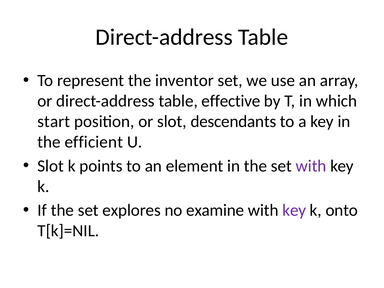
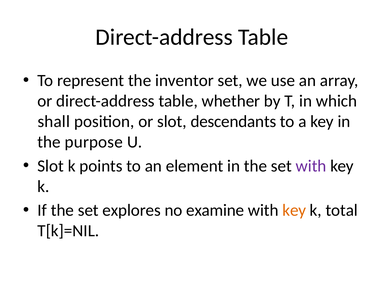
effective: effective -> whether
start: start -> shall
efficient: efficient -> purpose
key at (294, 210) colour: purple -> orange
onto: onto -> total
